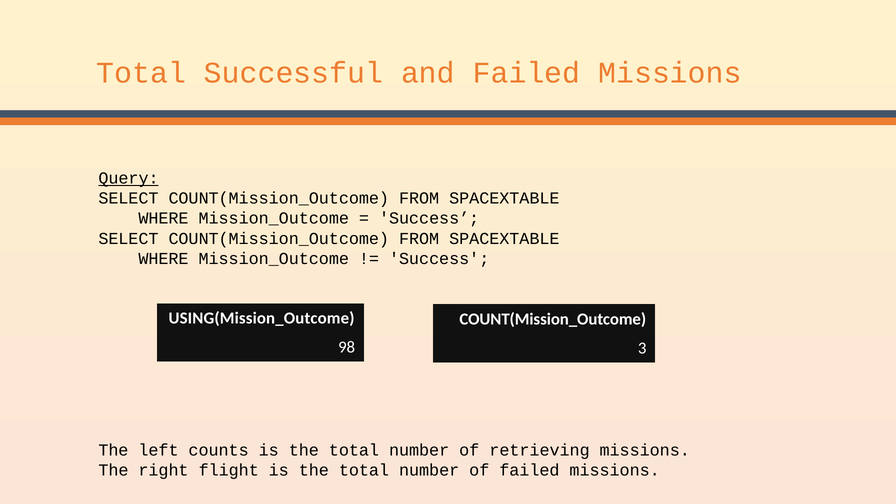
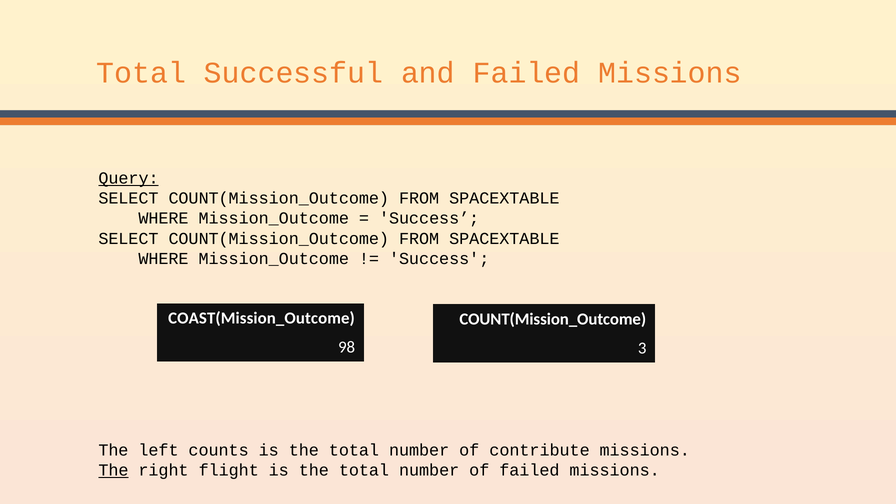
USING(Mission_Outcome: USING(Mission_Outcome -> COAST(Mission_Outcome
retrieving: retrieving -> contribute
The at (113, 470) underline: none -> present
